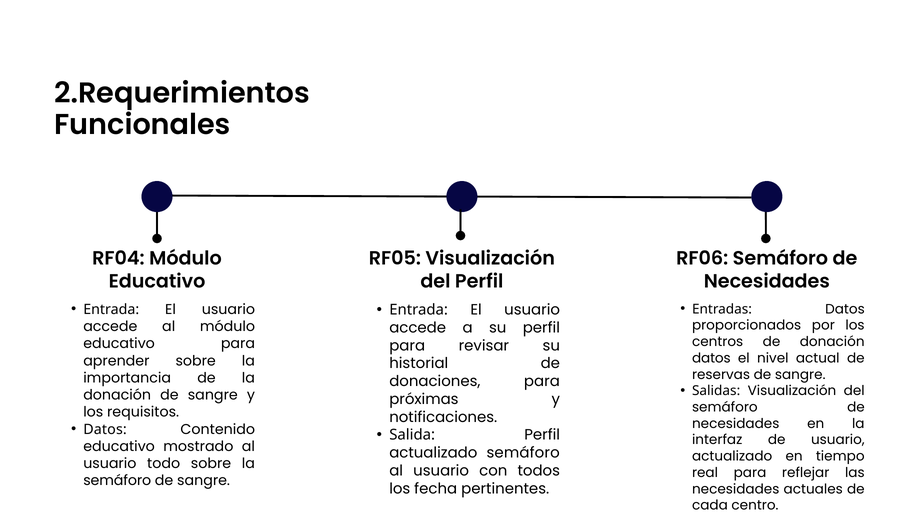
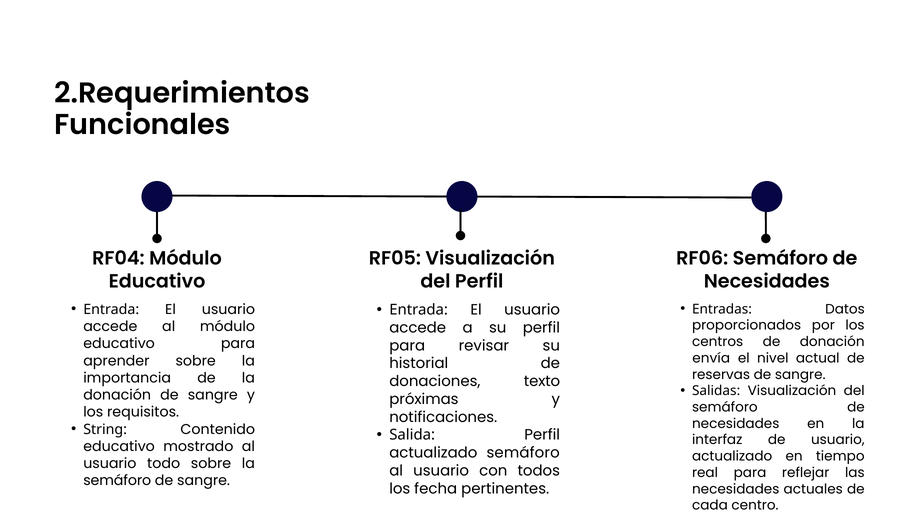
datos at (711, 358): datos -> envía
donaciones para: para -> texto
Datos at (105, 429): Datos -> String
